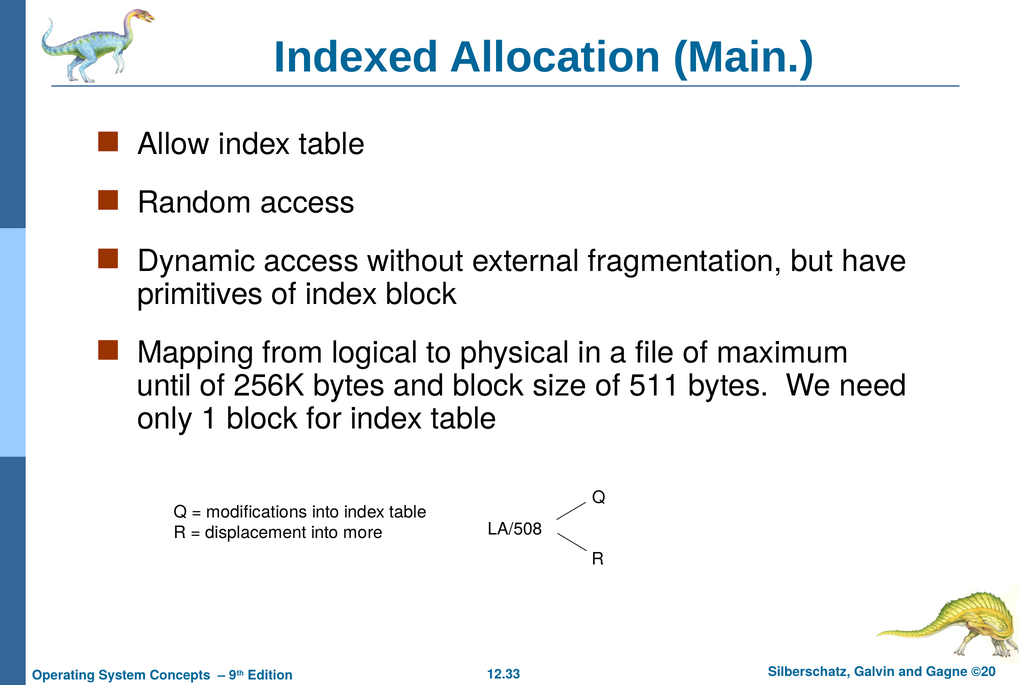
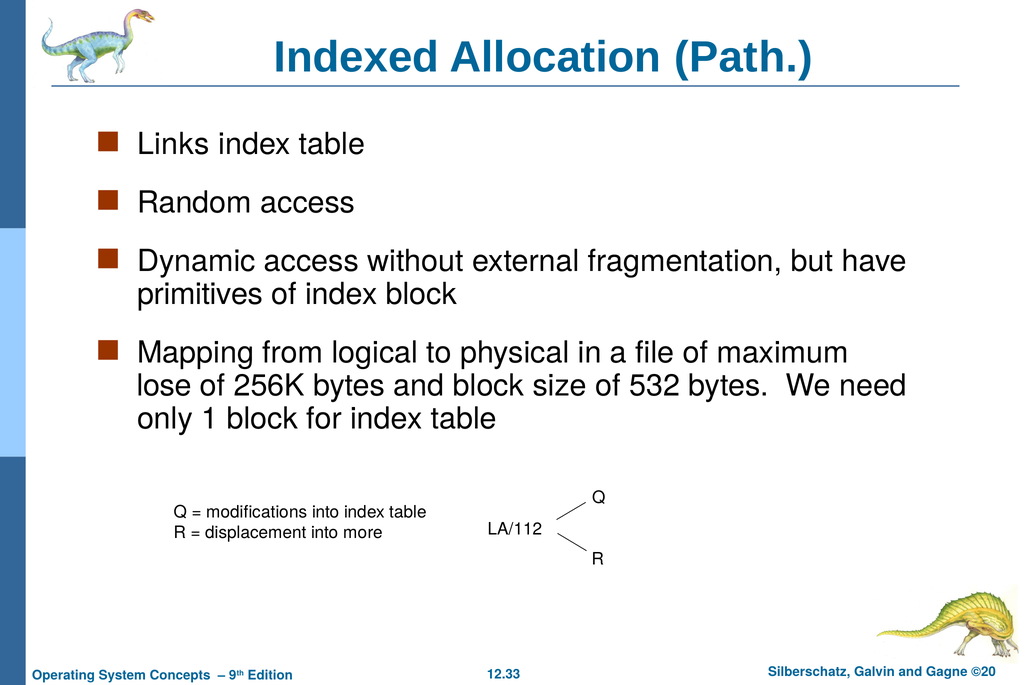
Main: Main -> Path
Allow: Allow -> Links
until: until -> lose
511: 511 -> 532
LA/508: LA/508 -> LA/112
